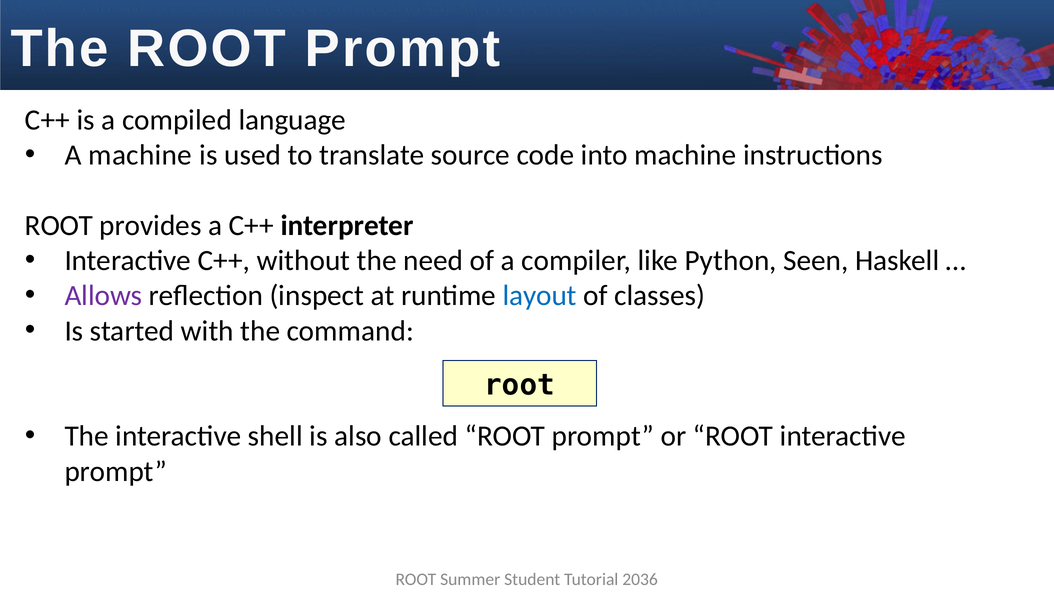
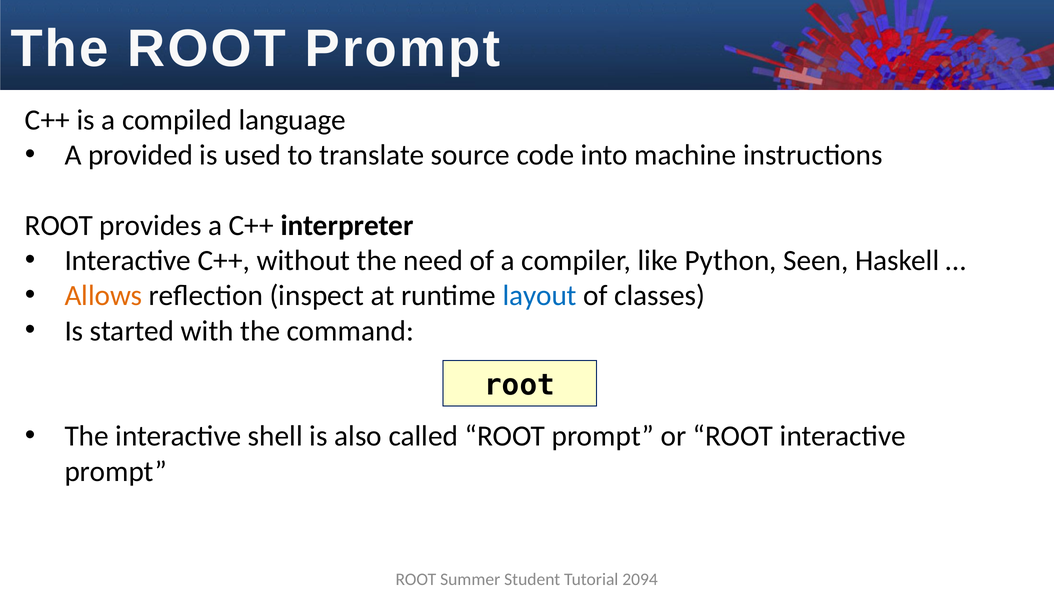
A machine: machine -> provided
Allows colour: purple -> orange
2036: 2036 -> 2094
